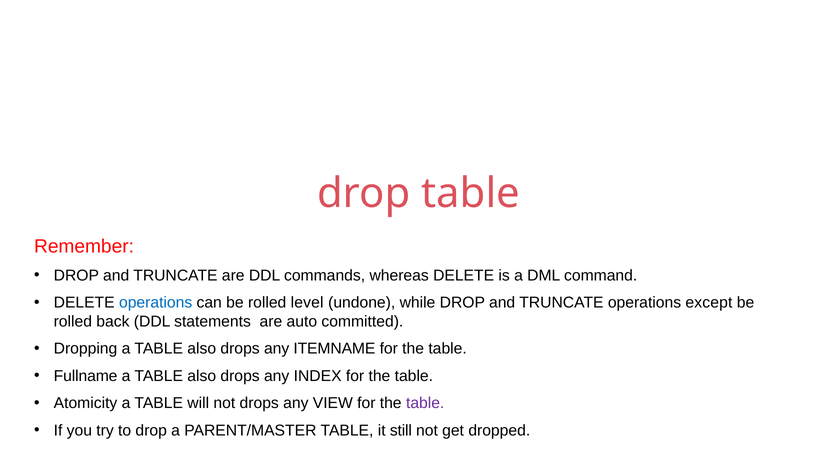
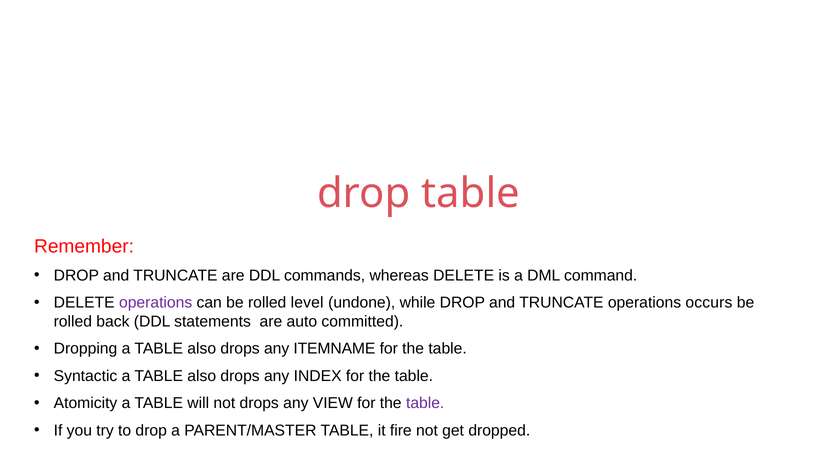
operations at (156, 303) colour: blue -> purple
except: except -> occurs
Fullname: Fullname -> Syntactic
still: still -> fire
